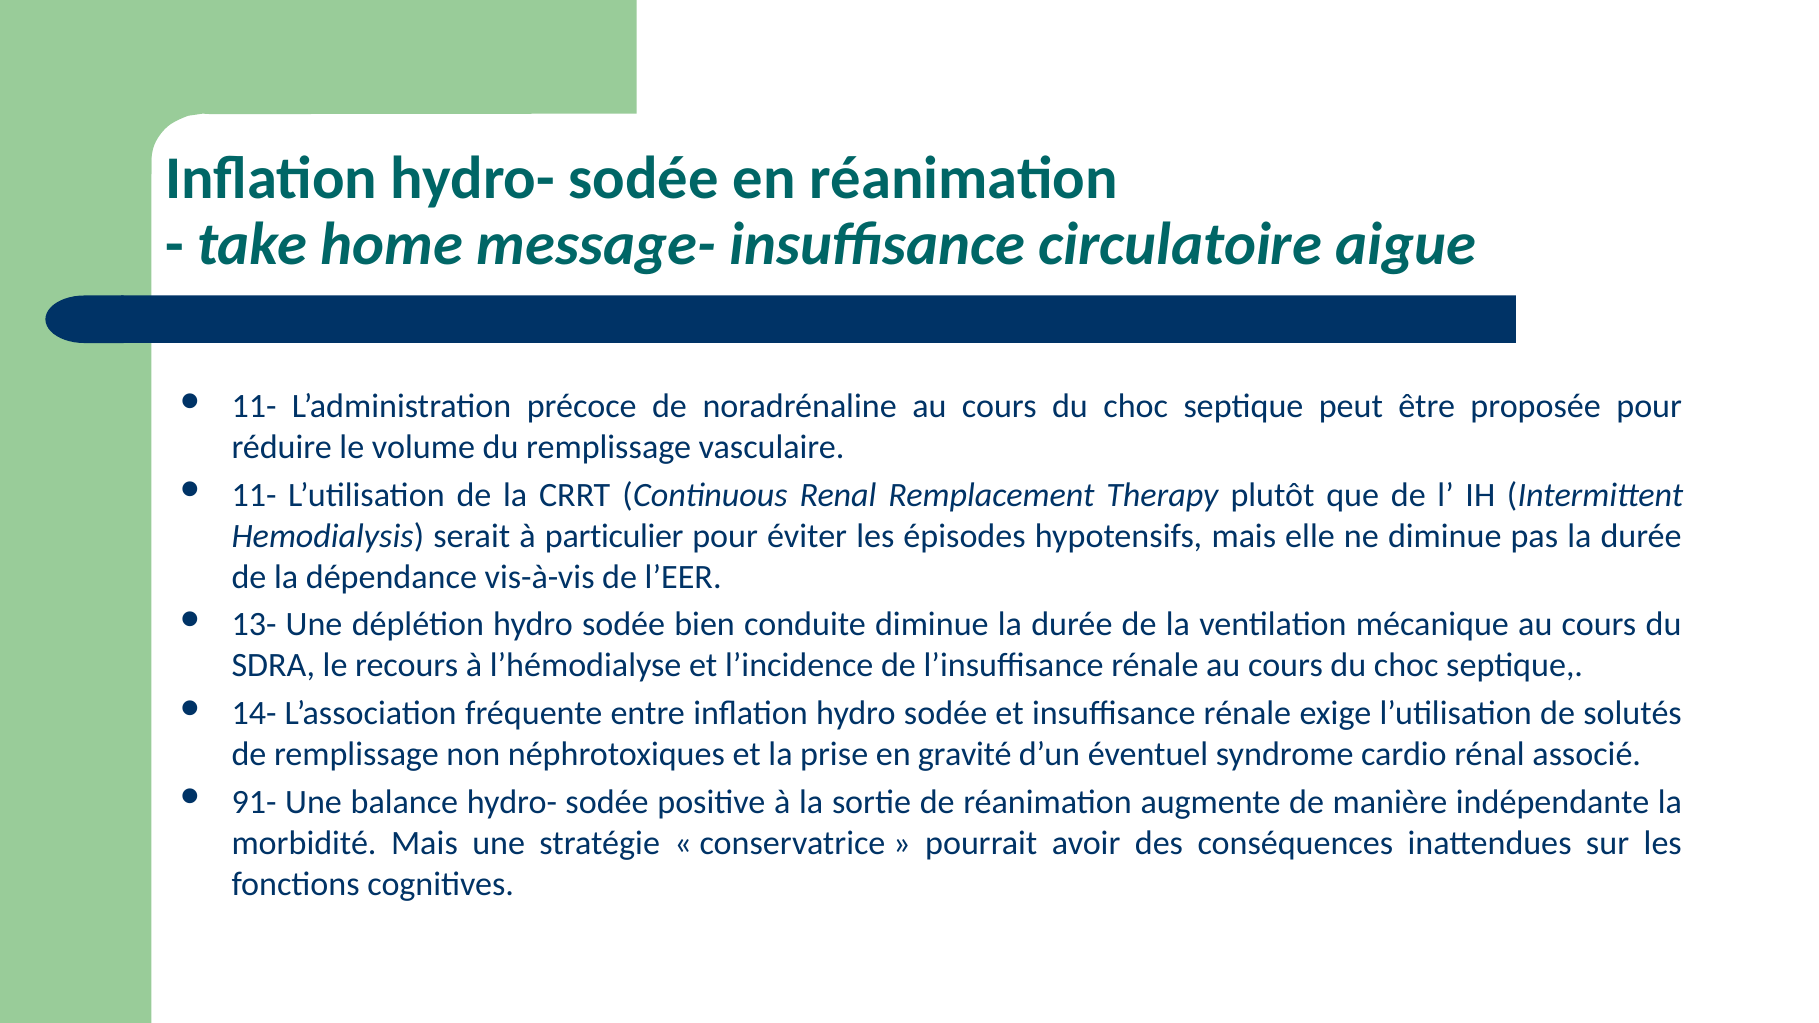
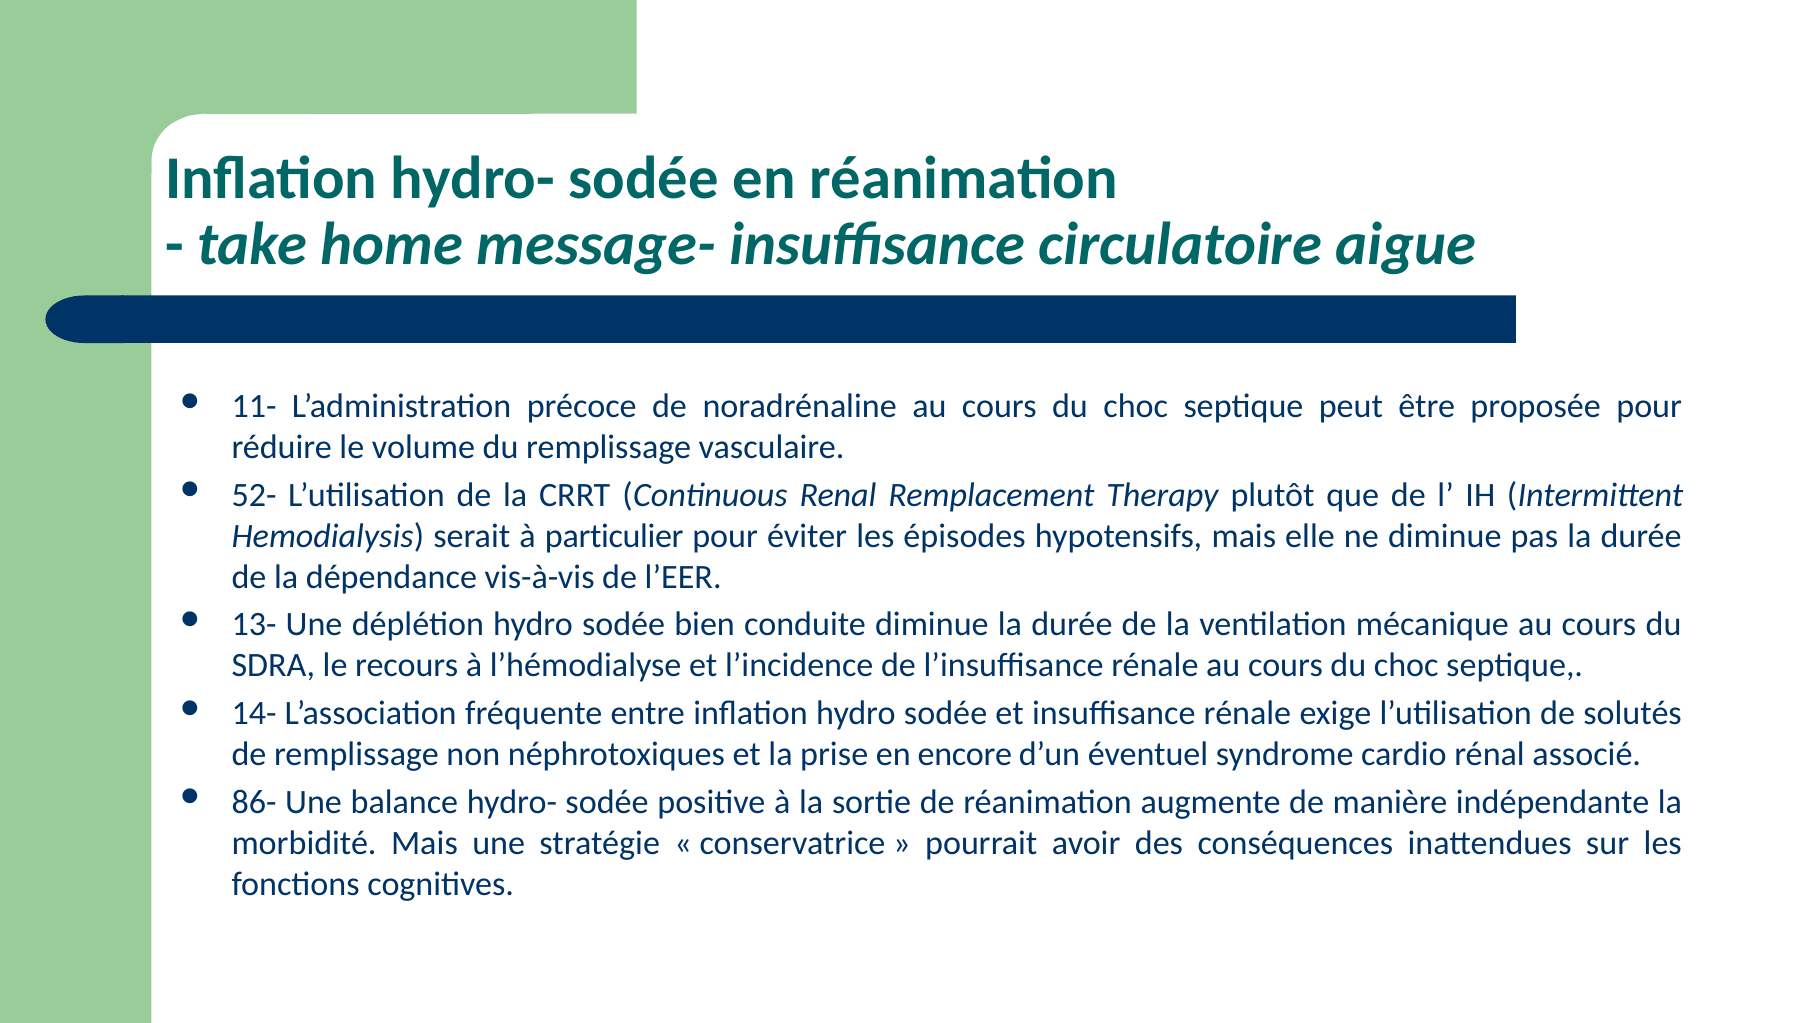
11- at (254, 495): 11- -> 52-
gravité: gravité -> encore
91-: 91- -> 86-
